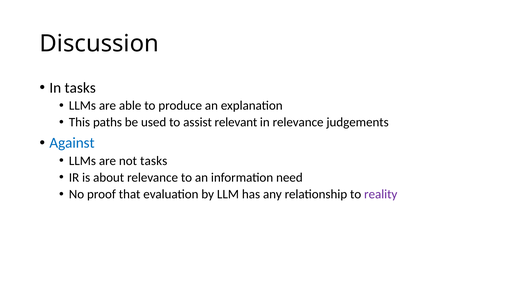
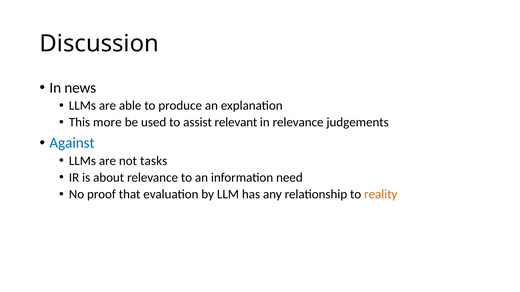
In tasks: tasks -> news
paths: paths -> more
reality colour: purple -> orange
